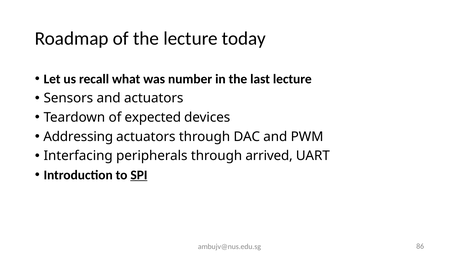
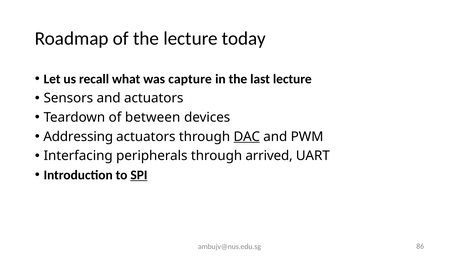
number: number -> capture
expected: expected -> between
DAC underline: none -> present
